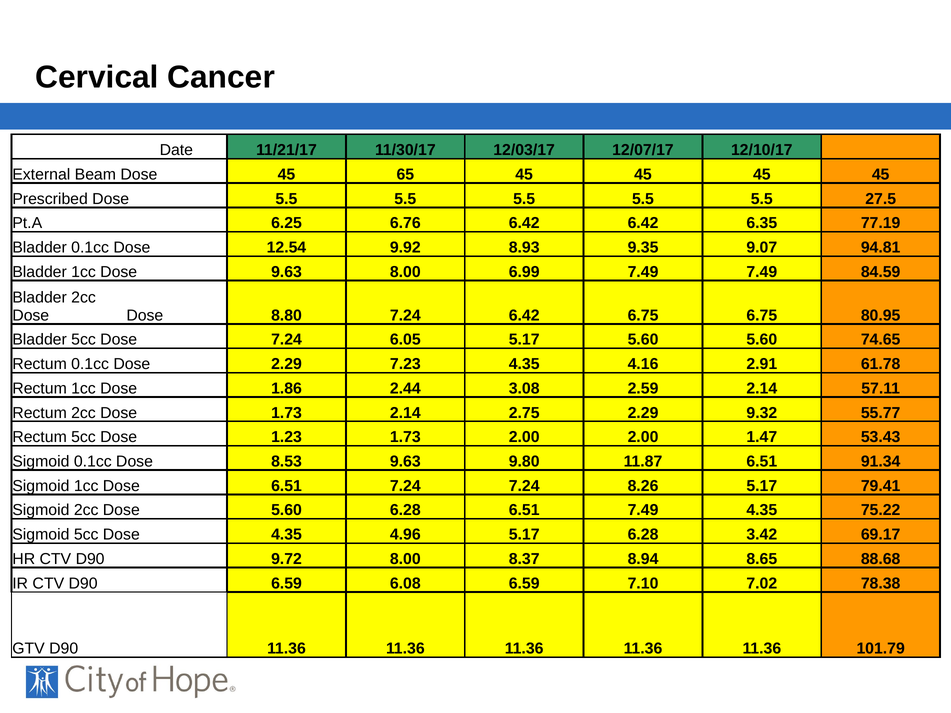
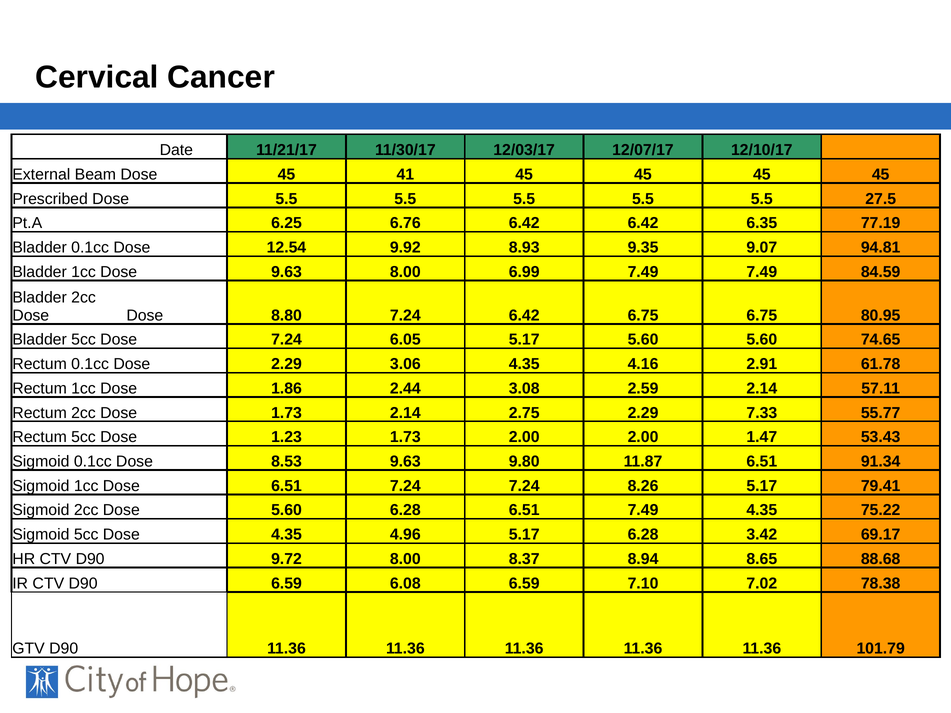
65: 65 -> 41
7.23: 7.23 -> 3.06
9.32: 9.32 -> 7.33
